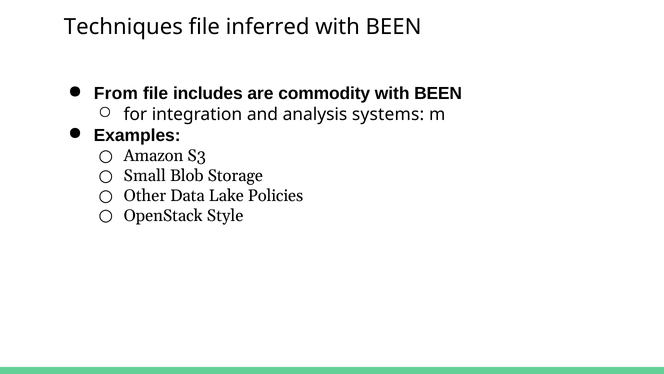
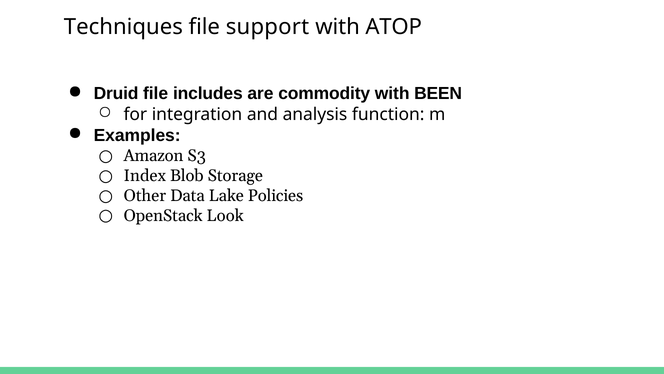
inferred: inferred -> support
BEEN at (394, 27): BEEN -> ATOP
From: From -> Druid
systems: systems -> function
Small: Small -> Index
Style: Style -> Look
